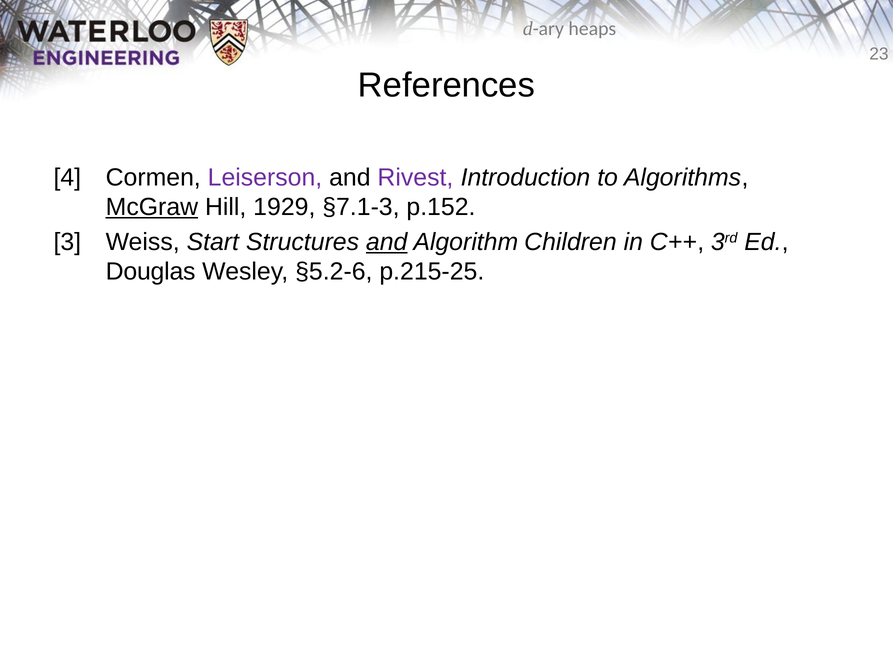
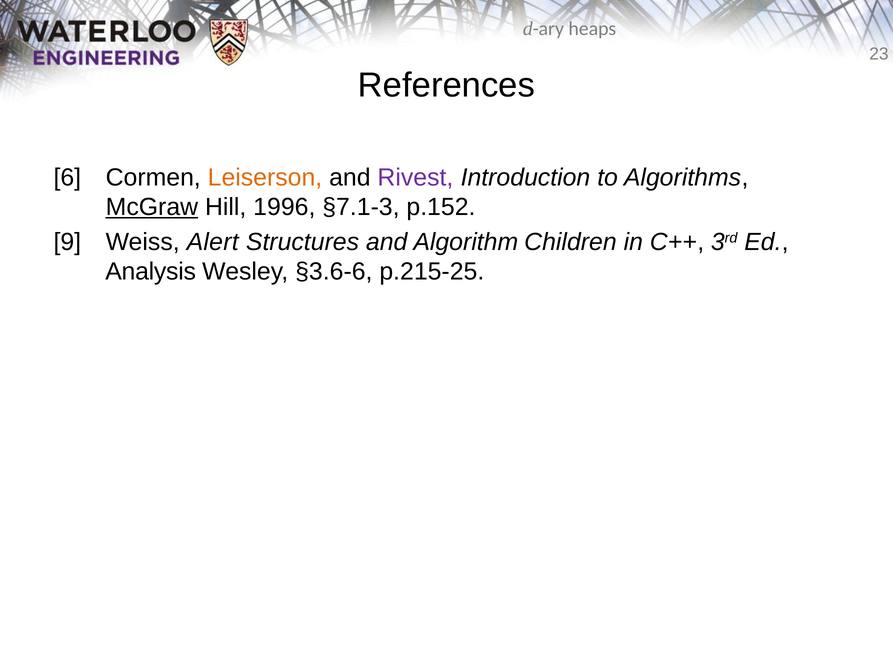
4: 4 -> 6
Leiserson colour: purple -> orange
1929: 1929 -> 1996
3: 3 -> 9
Start: Start -> Alert
and at (387, 242) underline: present -> none
Douglas: Douglas -> Analysis
§5.2-6: §5.2-6 -> §3.6-6
